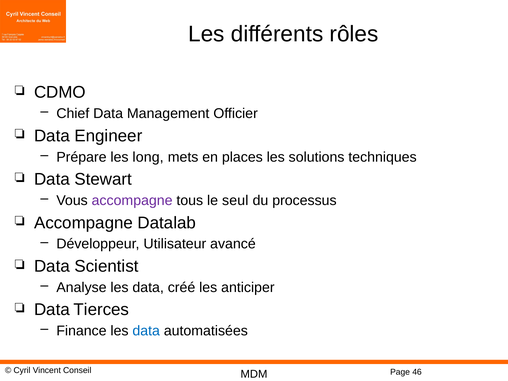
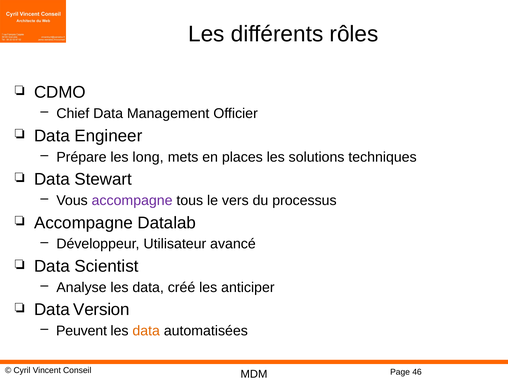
seul: seul -> vers
Tierces: Tierces -> Version
Finance: Finance -> Peuvent
data at (146, 331) colour: blue -> orange
